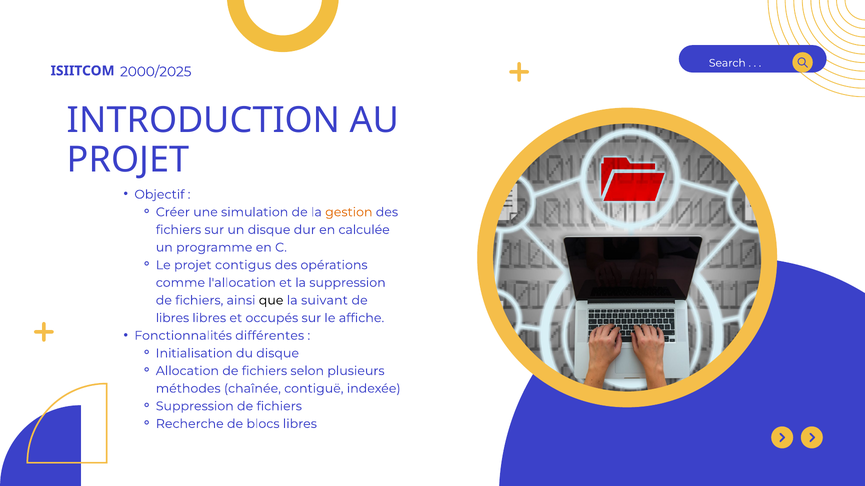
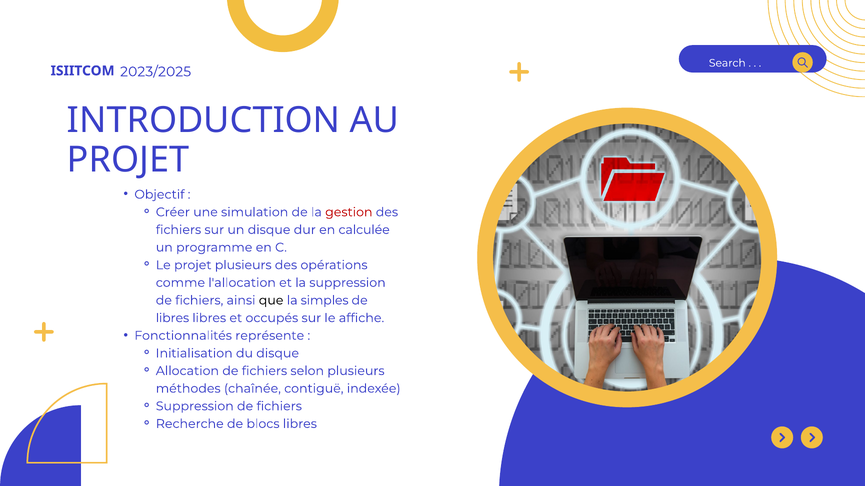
2000/2025: 2000/2025 -> 2023/2025
gestion colour: orange -> red
projet contigus: contigus -> plusieurs
suivant: suivant -> simples
différentes: différentes -> représente
